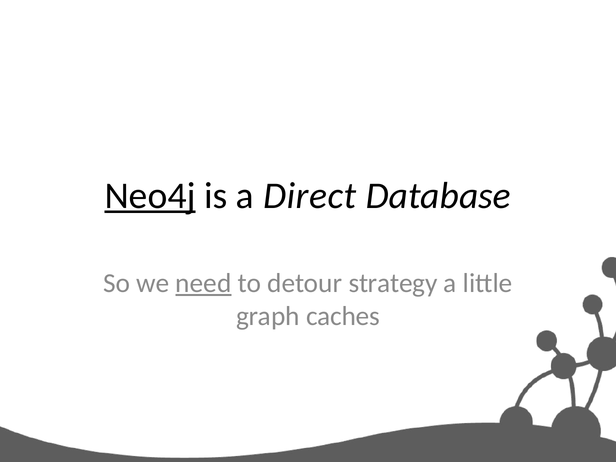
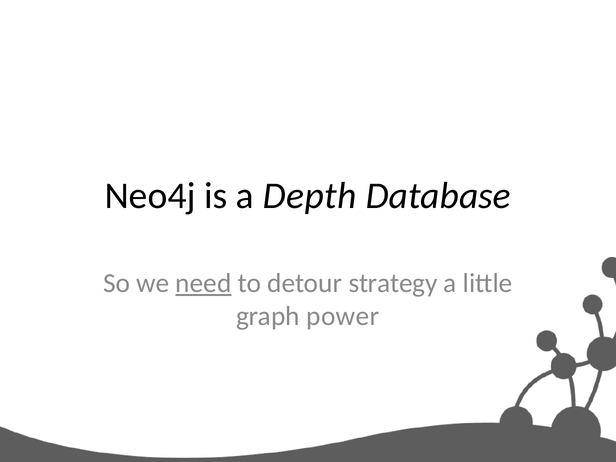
Neo4j underline: present -> none
Direct: Direct -> Depth
caches: caches -> power
